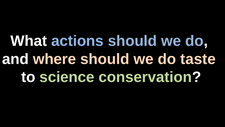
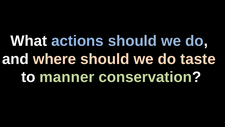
science: science -> manner
